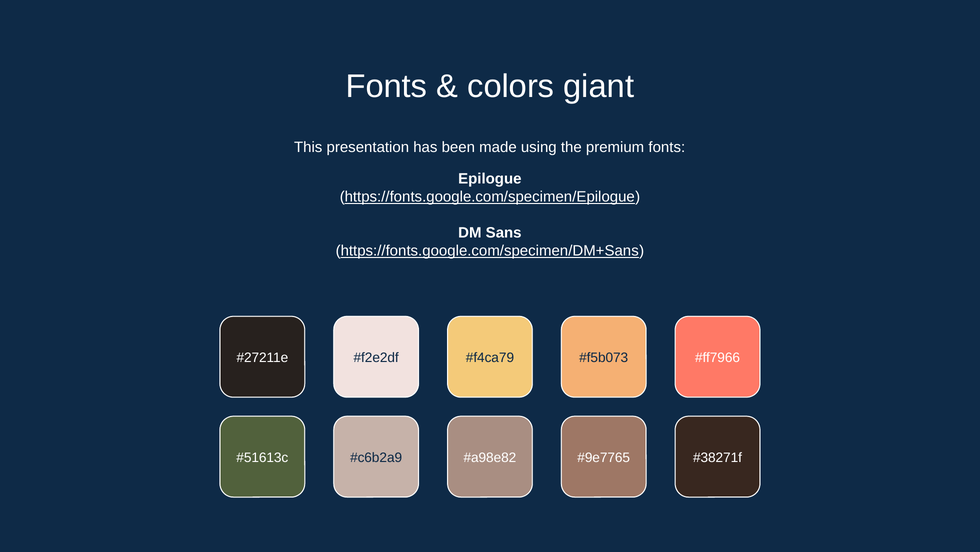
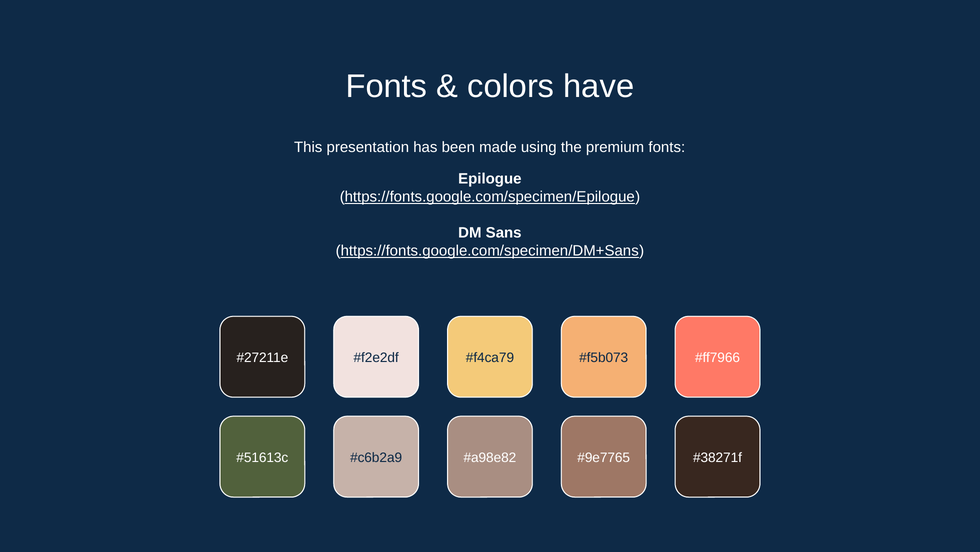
giant: giant -> have
